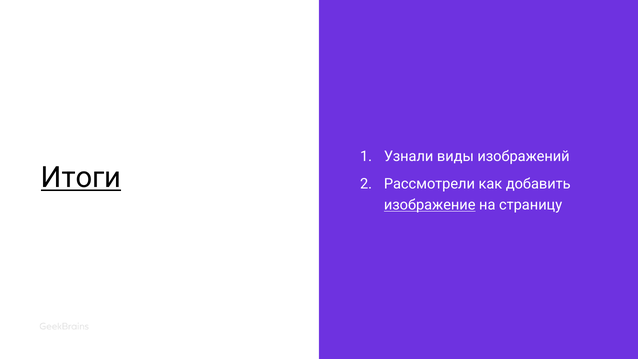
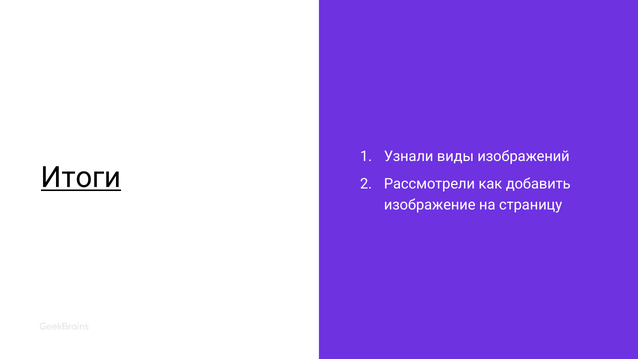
изображение underline: present -> none
